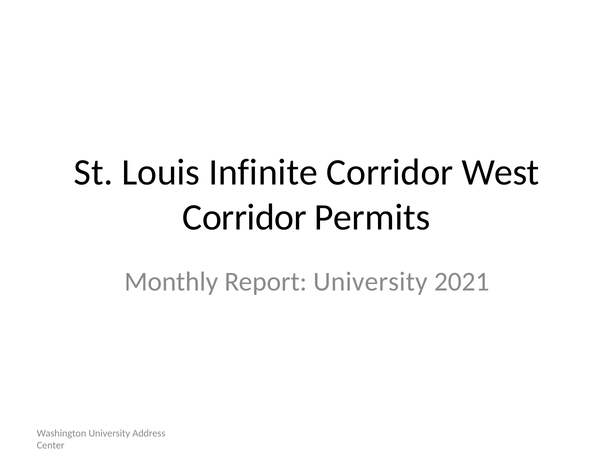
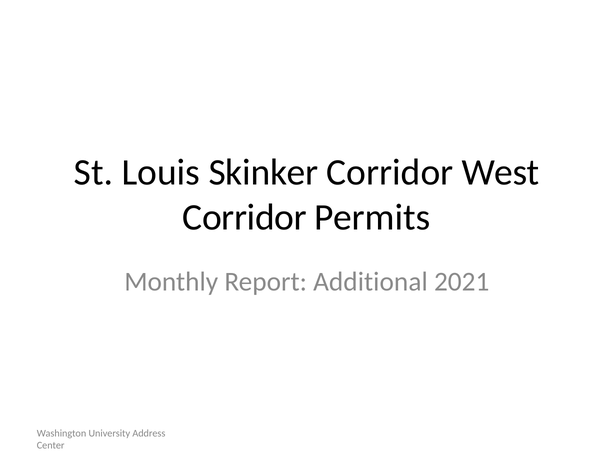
Infinite: Infinite -> Skinker
Report University: University -> Additional
